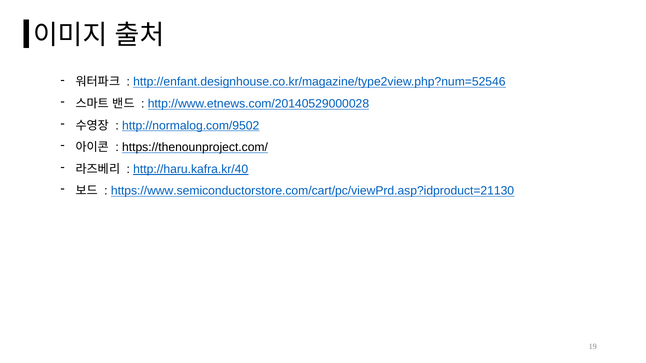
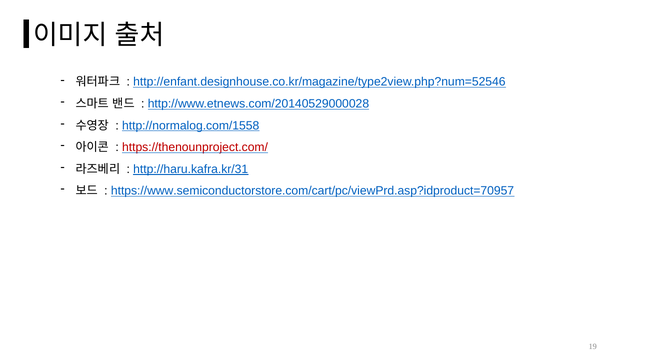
http://normalog.com/9502: http://normalog.com/9502 -> http://normalog.com/1558
https://thenounproject.com/ colour: black -> red
http://haru.kafra.kr/40: http://haru.kafra.kr/40 -> http://haru.kafra.kr/31
https://www.semiconductorstore.com/cart/pc/viewPrd.asp?idproduct=21130: https://www.semiconductorstore.com/cart/pc/viewPrd.asp?idproduct=21130 -> https://www.semiconductorstore.com/cart/pc/viewPrd.asp?idproduct=70957
